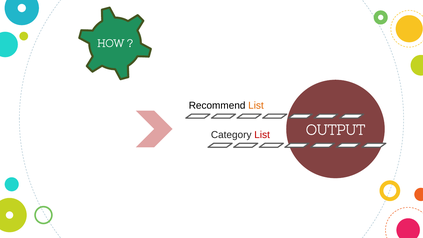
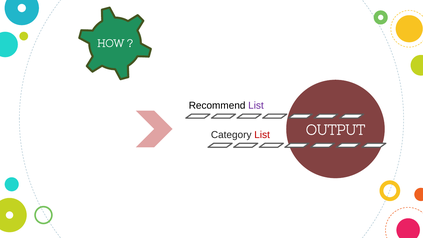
List at (256, 106) colour: orange -> purple
